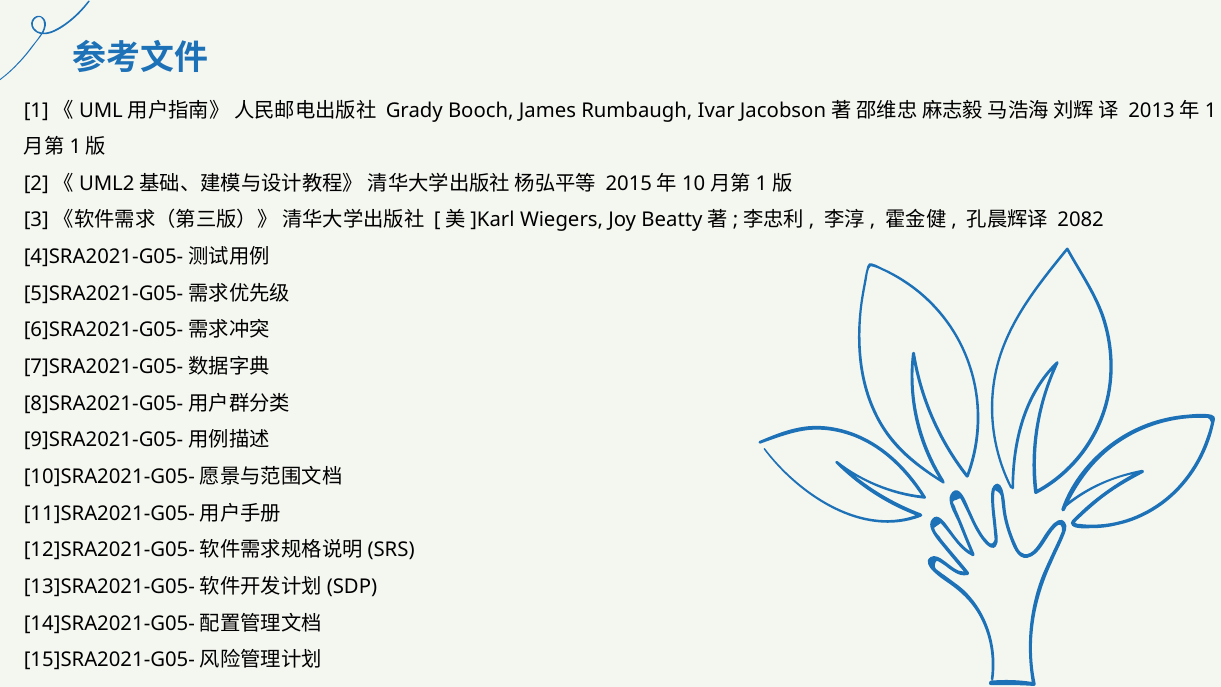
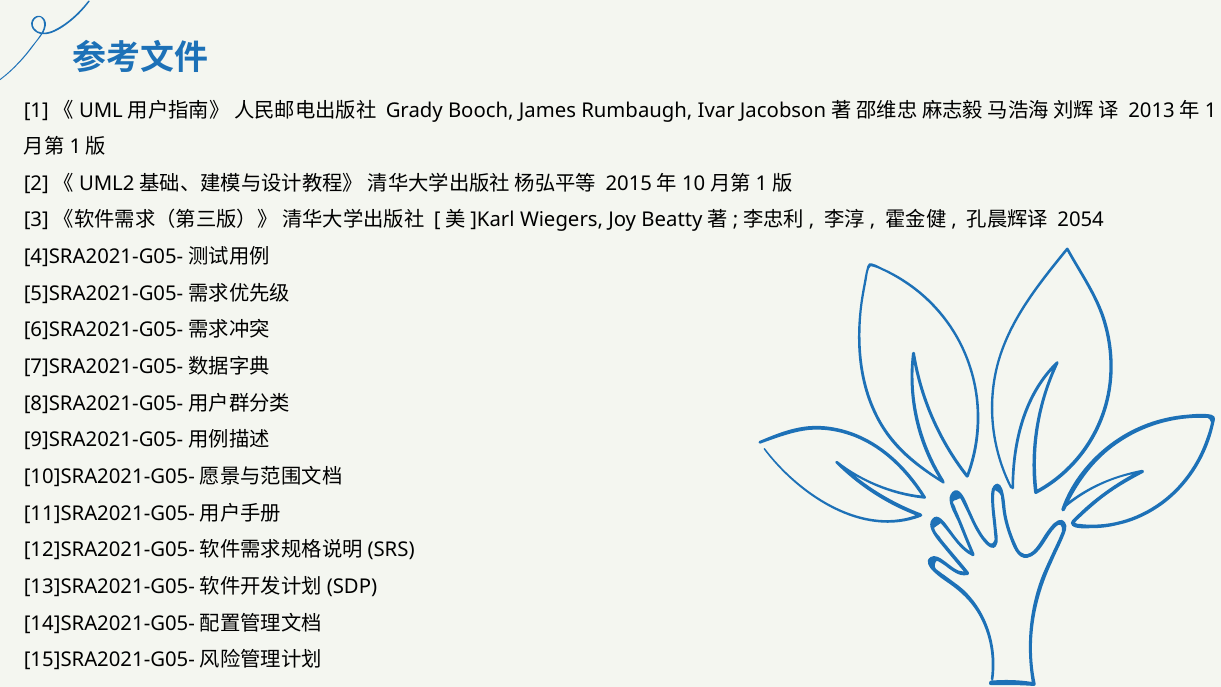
2082: 2082 -> 2054
